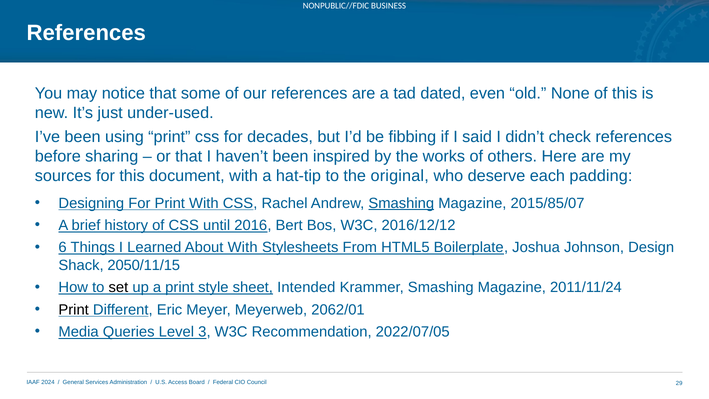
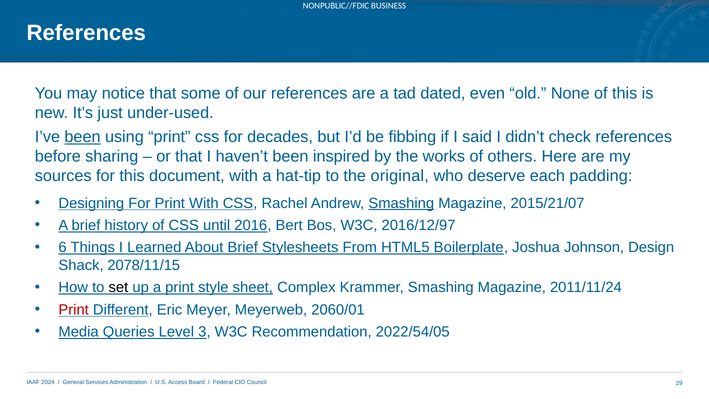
been at (83, 137) underline: none -> present
2015/85/07: 2015/85/07 -> 2015/21/07
2016/12/12: 2016/12/12 -> 2016/12/97
About With: With -> Brief
2050/11/15: 2050/11/15 -> 2078/11/15
Intended: Intended -> Complex
Print at (74, 310) colour: black -> red
2062/01: 2062/01 -> 2060/01
2022/07/05: 2022/07/05 -> 2022/54/05
